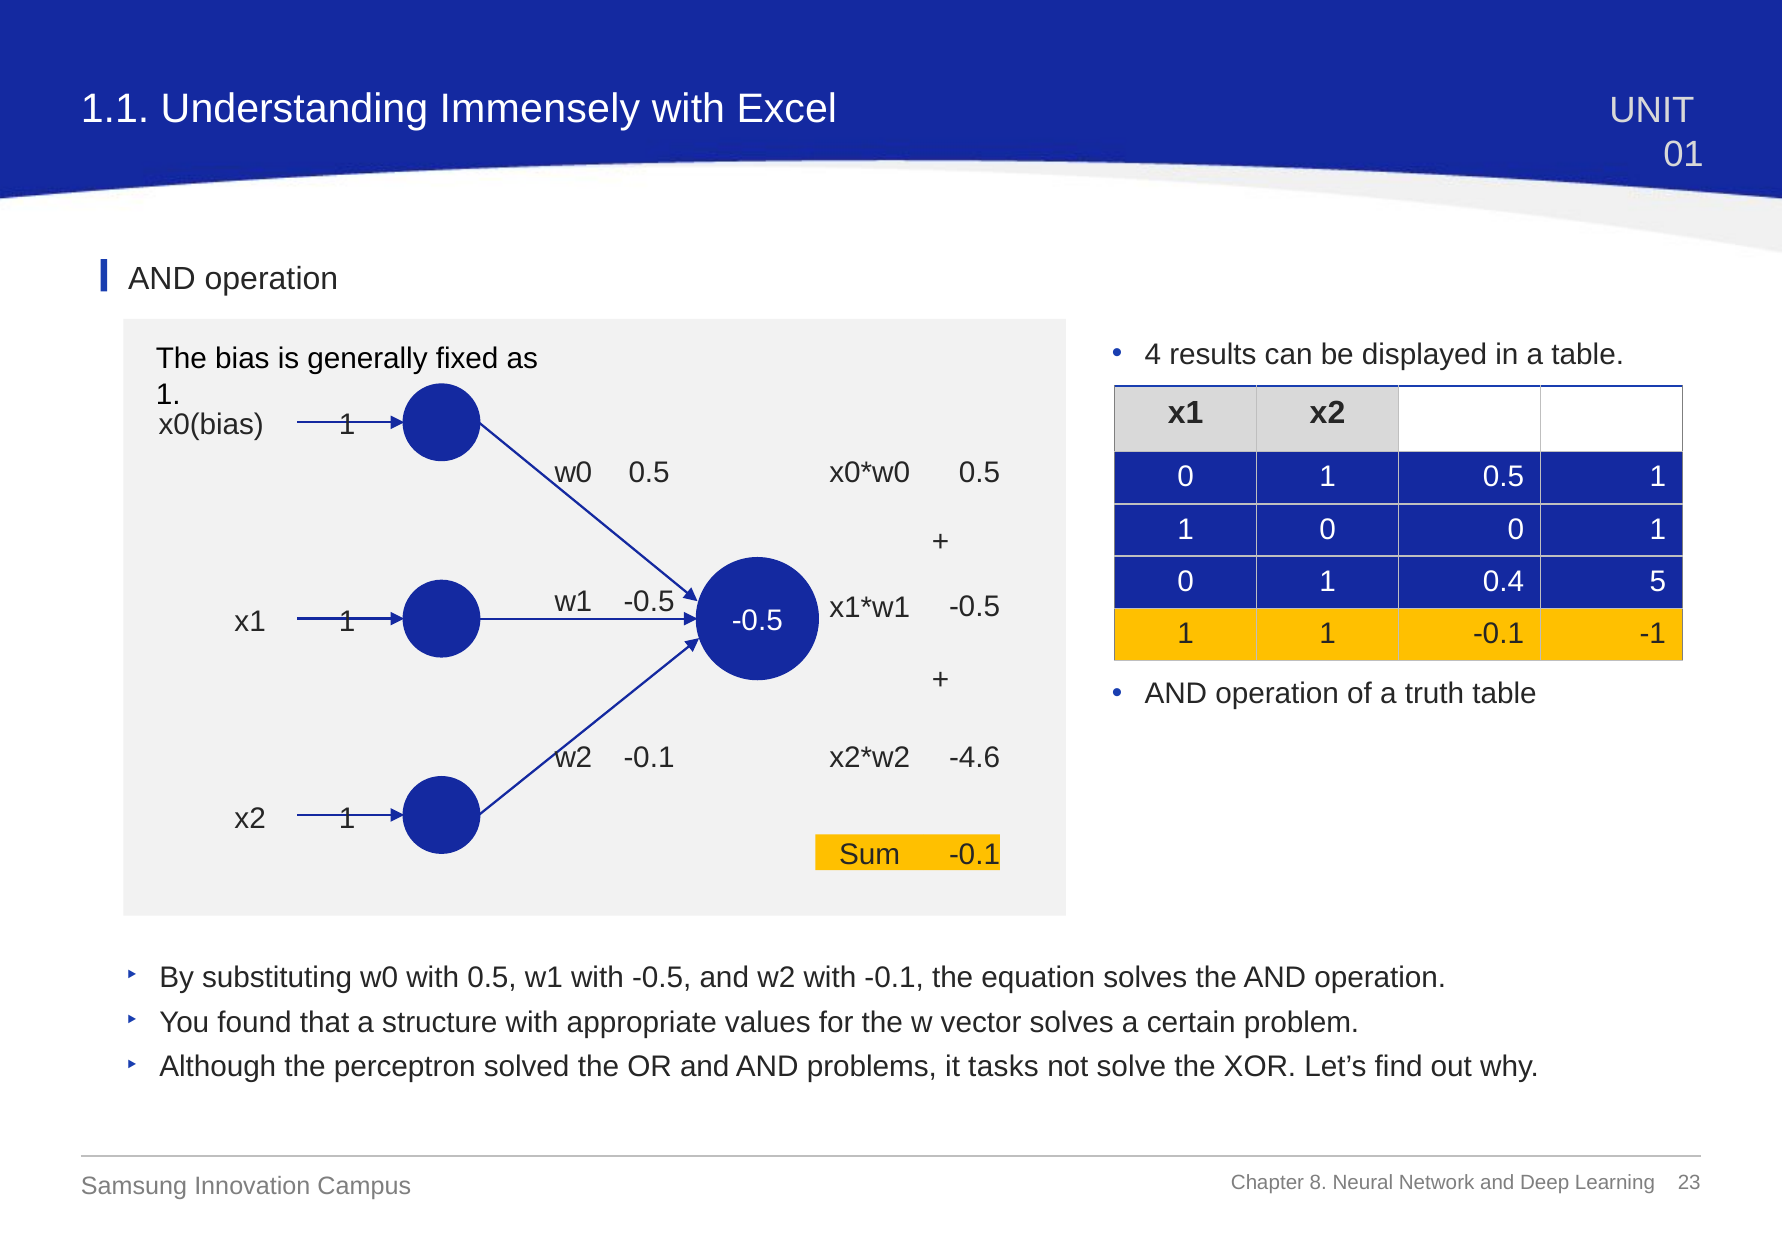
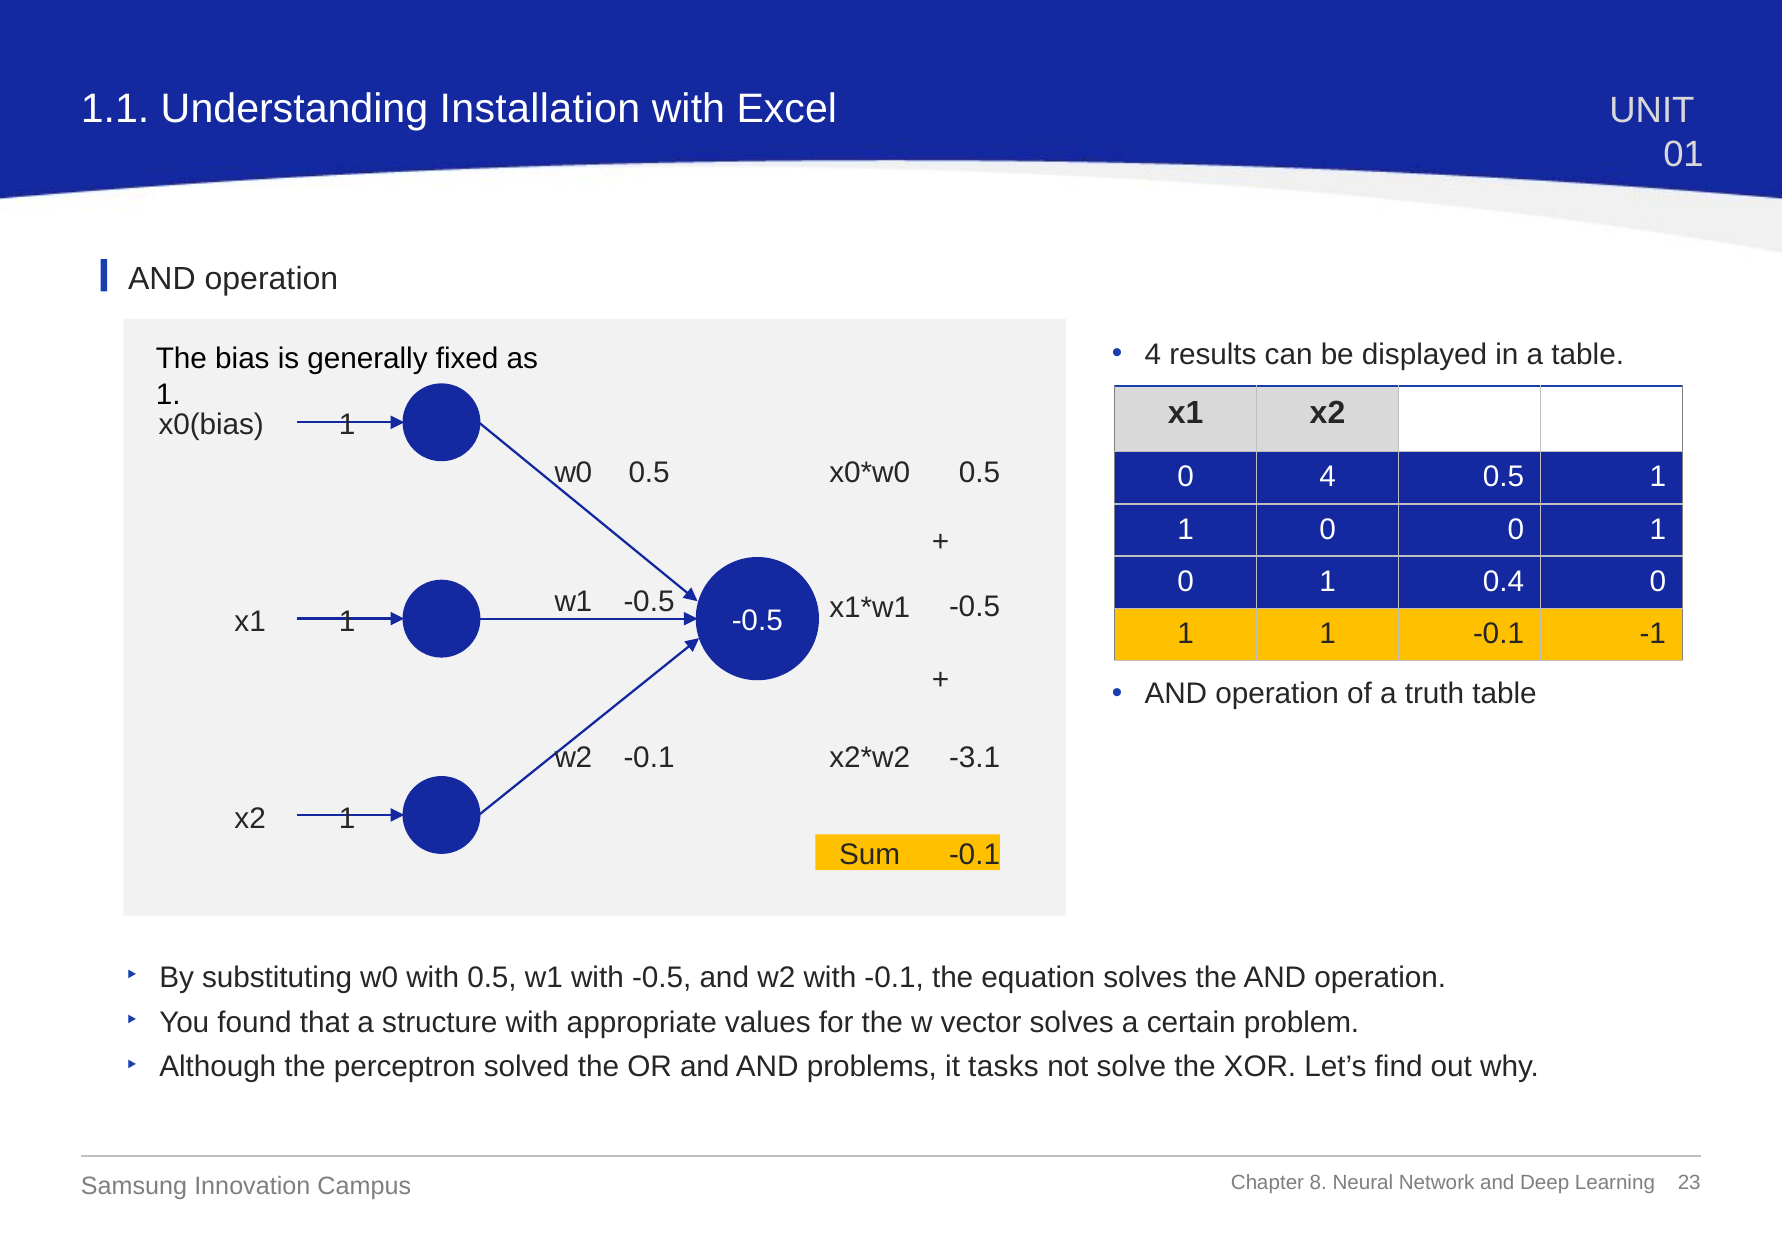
Immensely: Immensely -> Installation
1 at (1328, 477): 1 -> 4
0.4 5: 5 -> 0
-4.6: -4.6 -> -3.1
